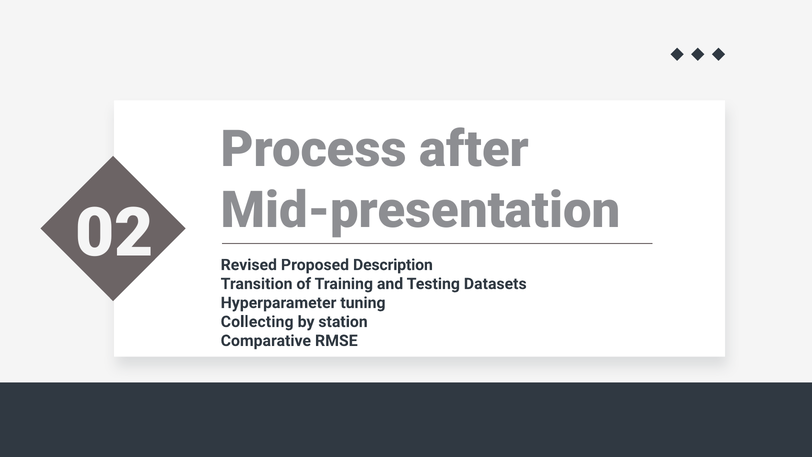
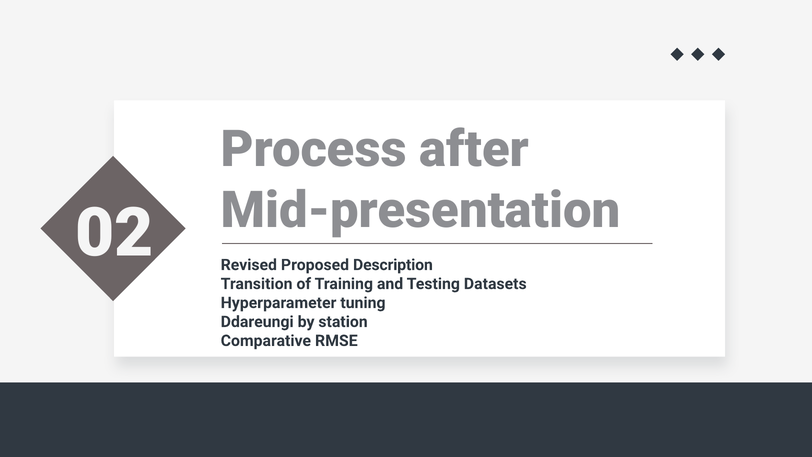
Collecting: Collecting -> Ddareungi
